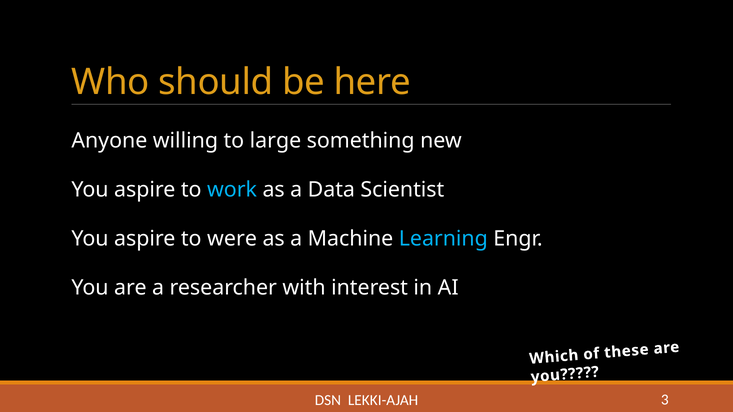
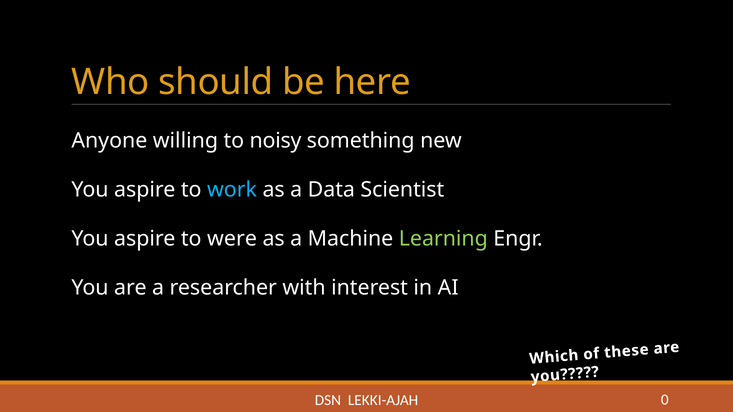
large: large -> noisy
Learning colour: light blue -> light green
3: 3 -> 0
